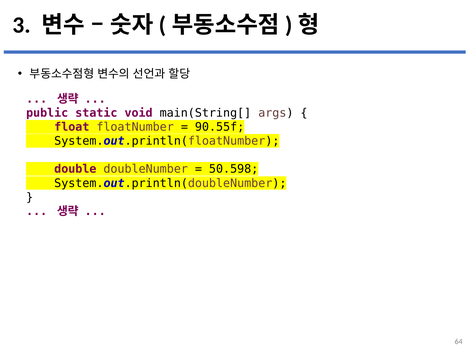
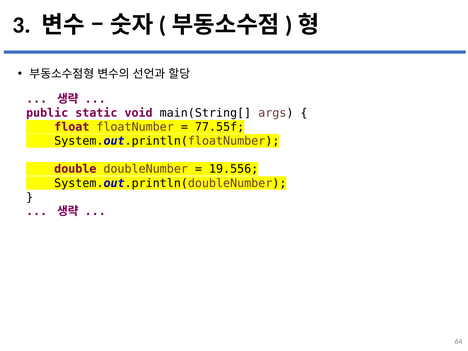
90.55f: 90.55f -> 77.55f
50.598: 50.598 -> 19.556
